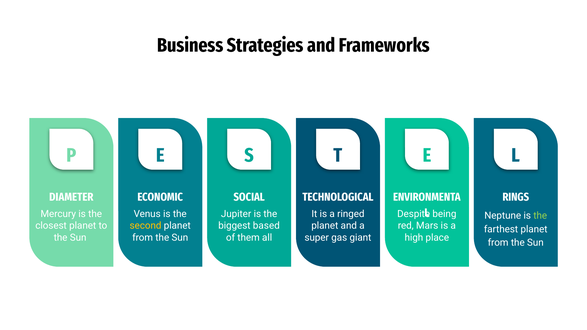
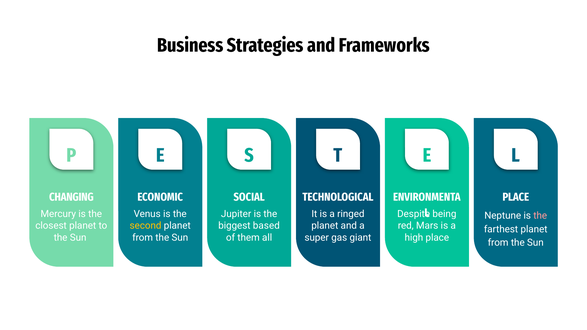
DIAMETER: DIAMETER -> CHANGING
RINGS at (516, 197): RINGS -> PLACE
the at (540, 216) colour: light green -> pink
